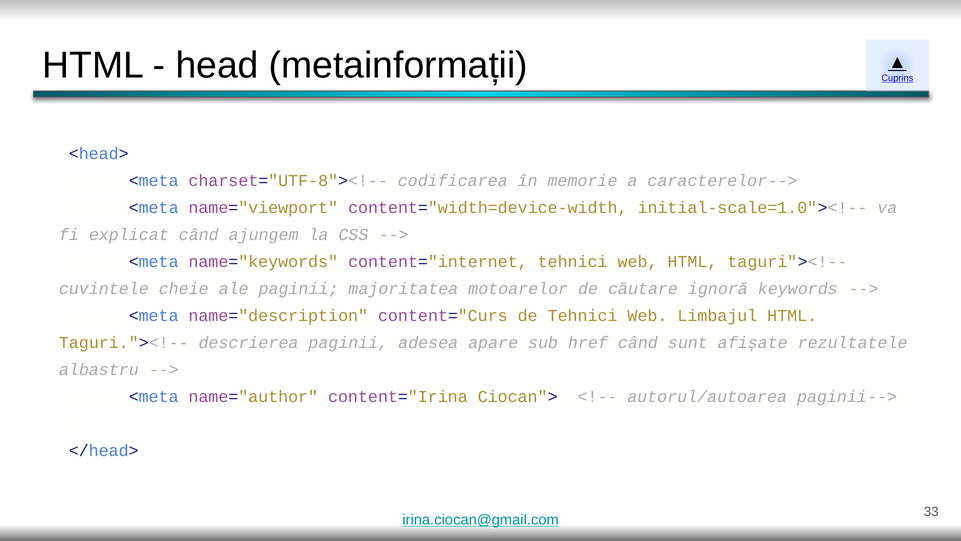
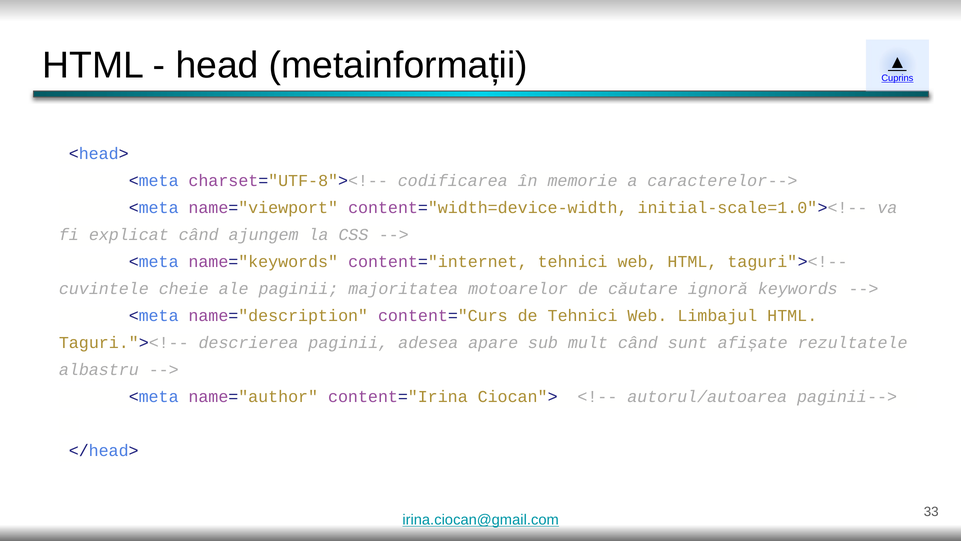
href: href -> mult
